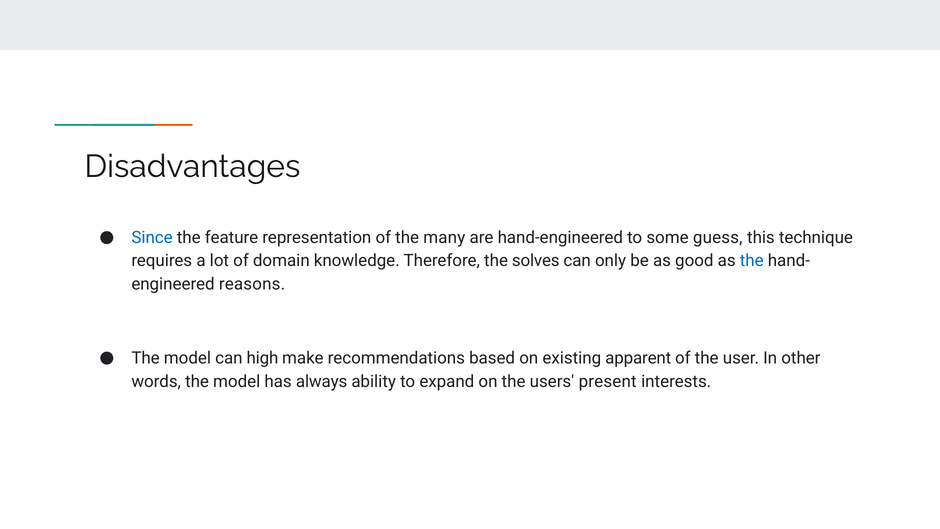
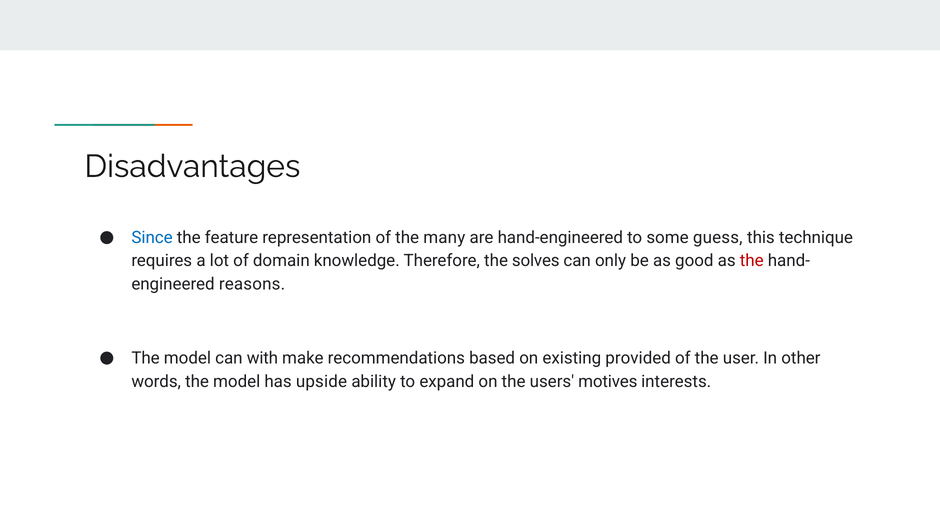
the at (752, 261) colour: blue -> red
high: high -> with
apparent: apparent -> provided
always: always -> upside
present: present -> motives
